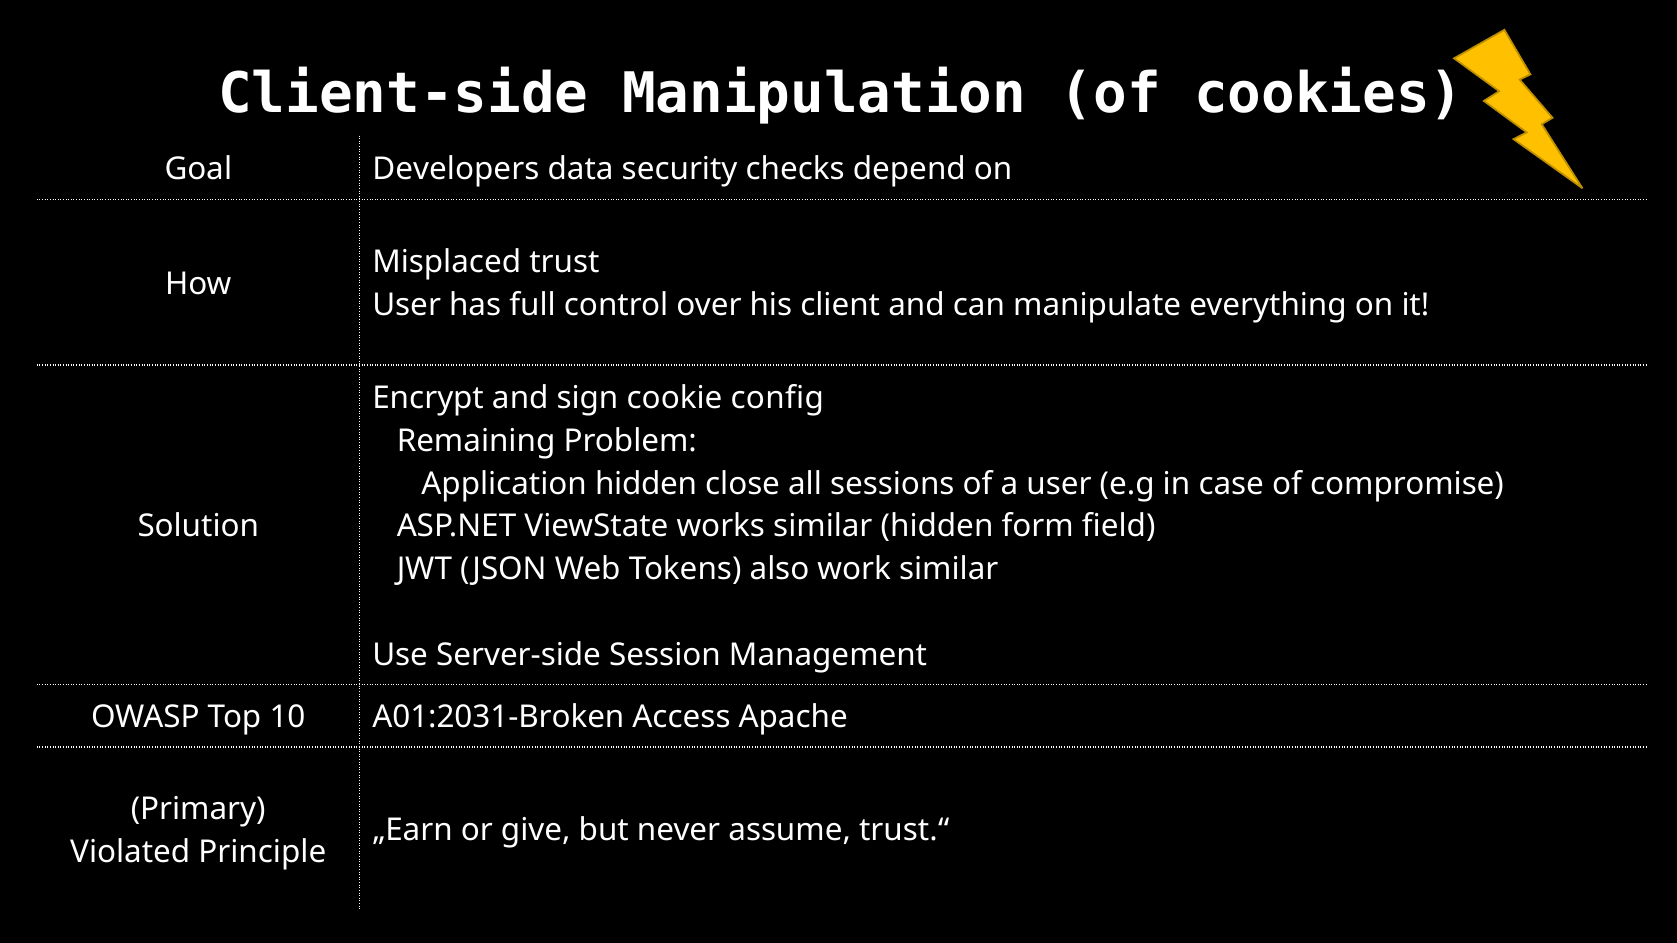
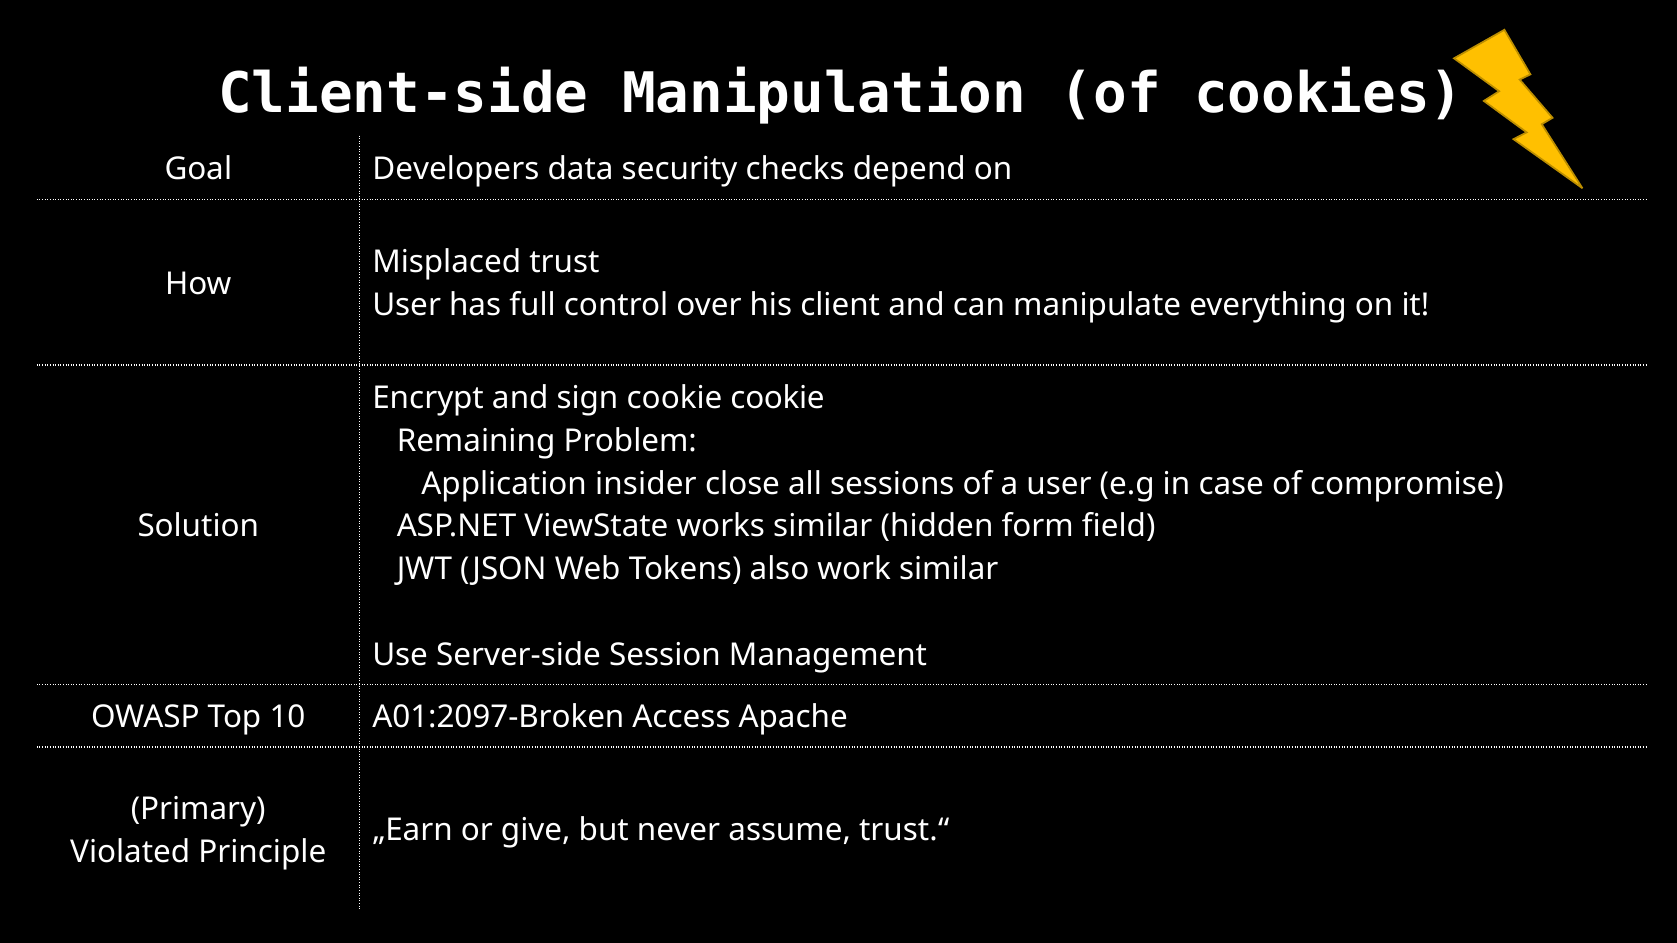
cookie config: config -> cookie
Application hidden: hidden -> insider
A01:2031-Broken: A01:2031-Broken -> A01:2097-Broken
